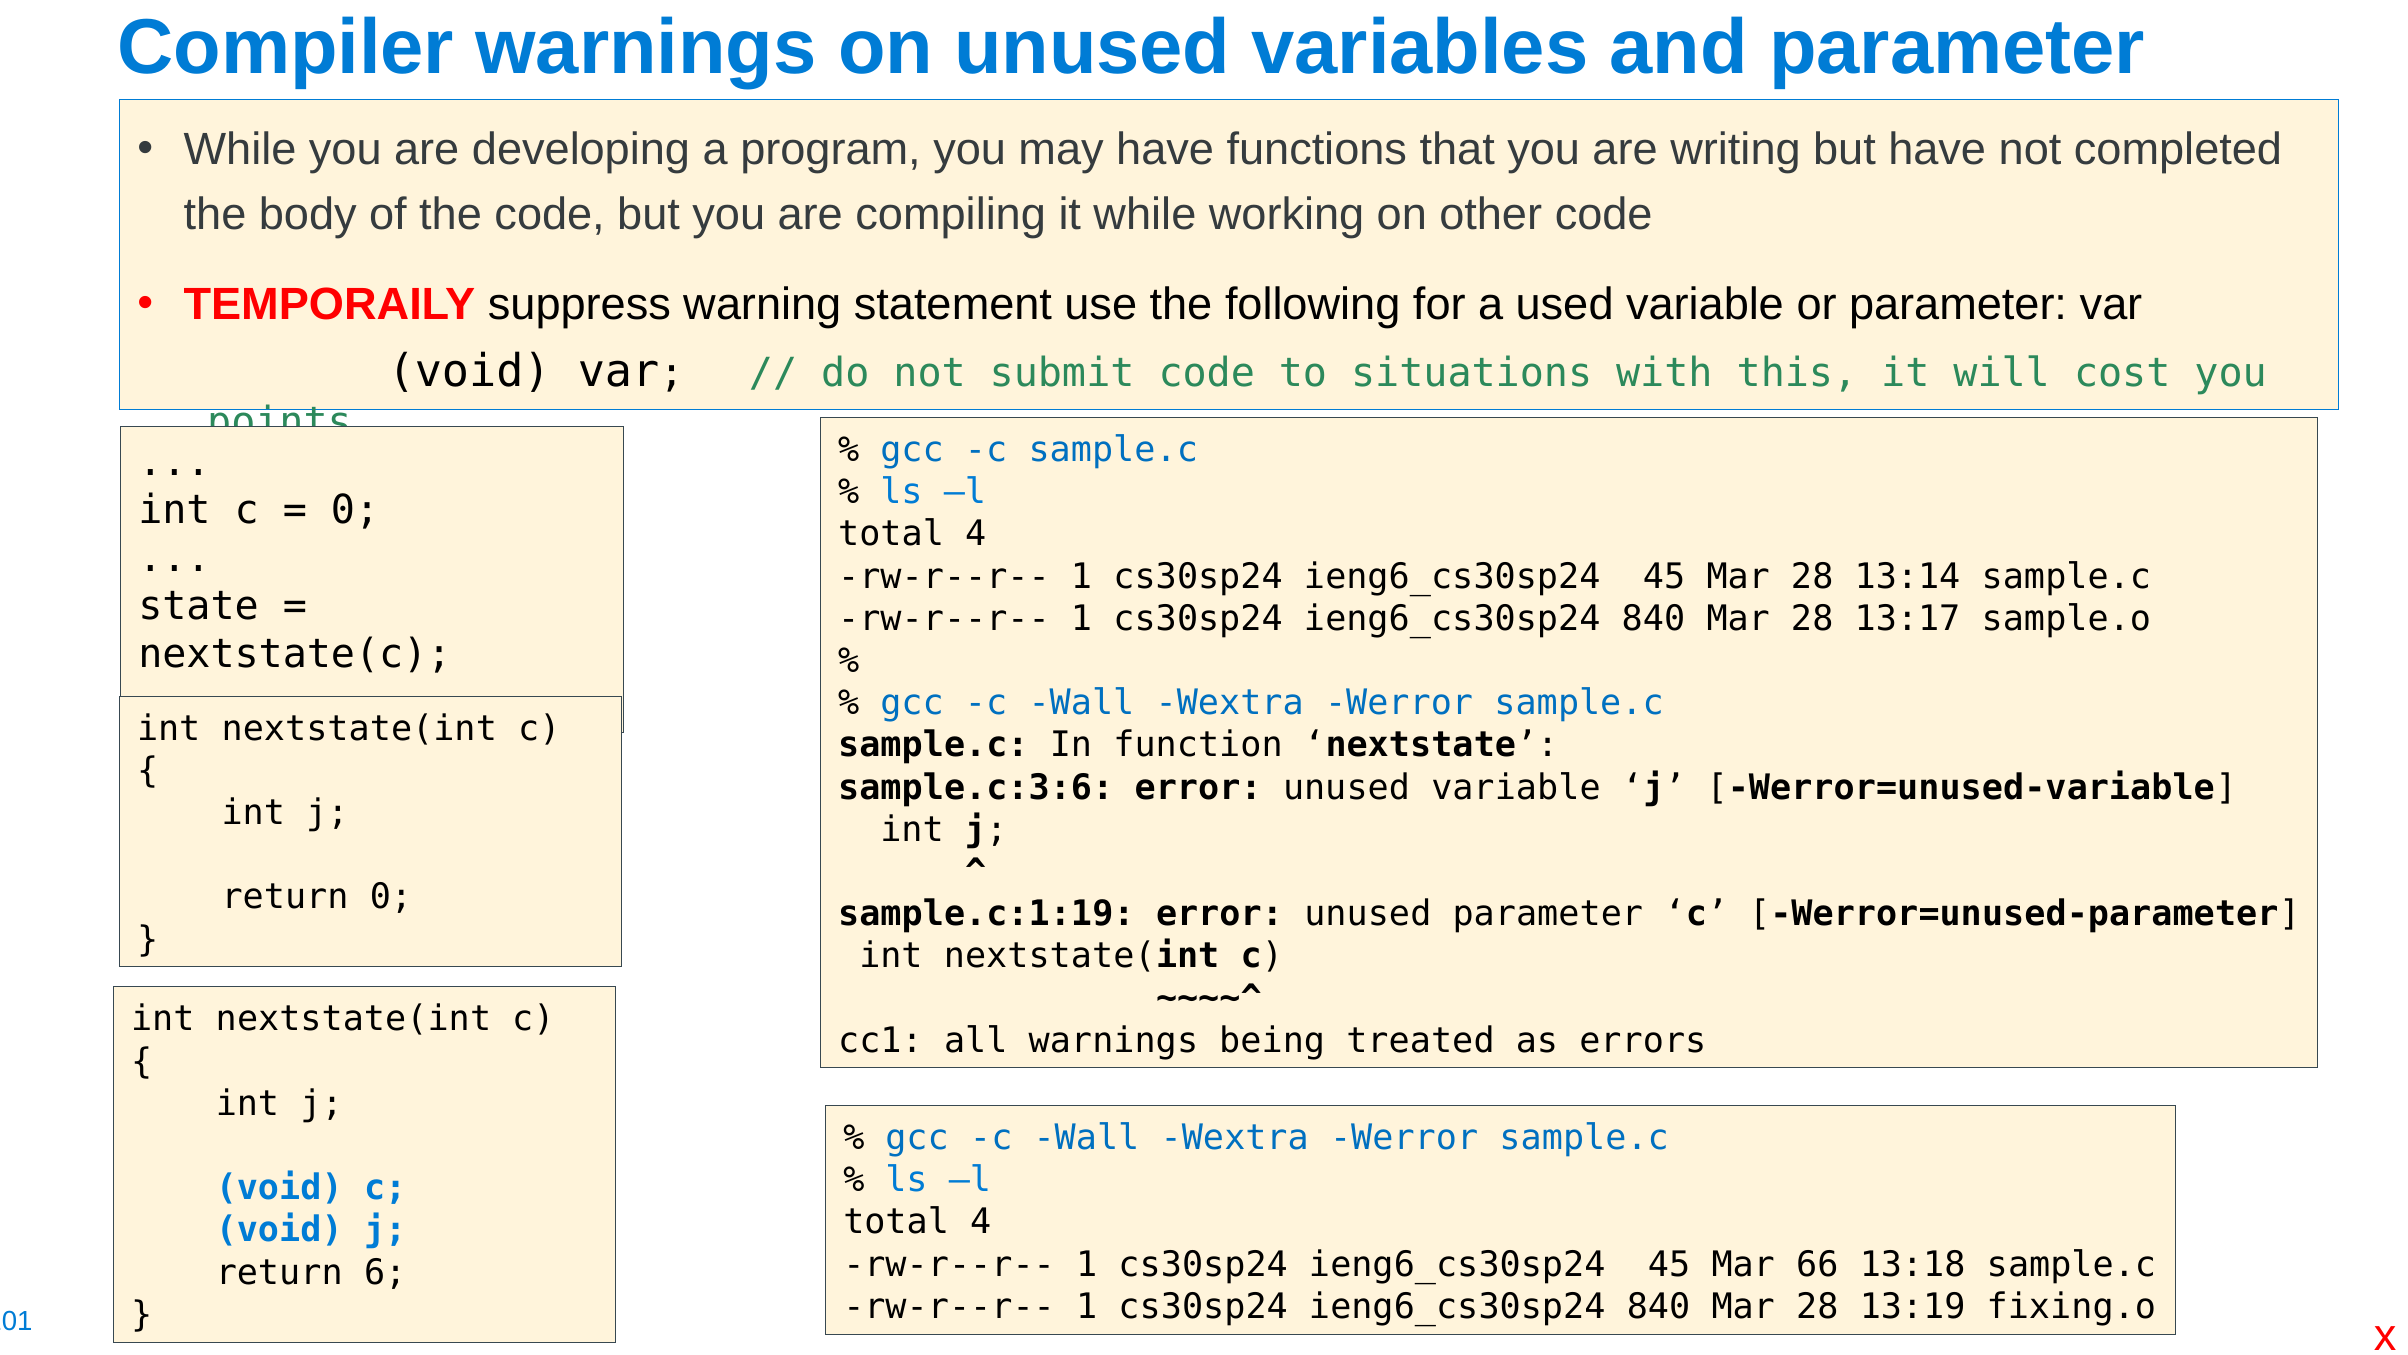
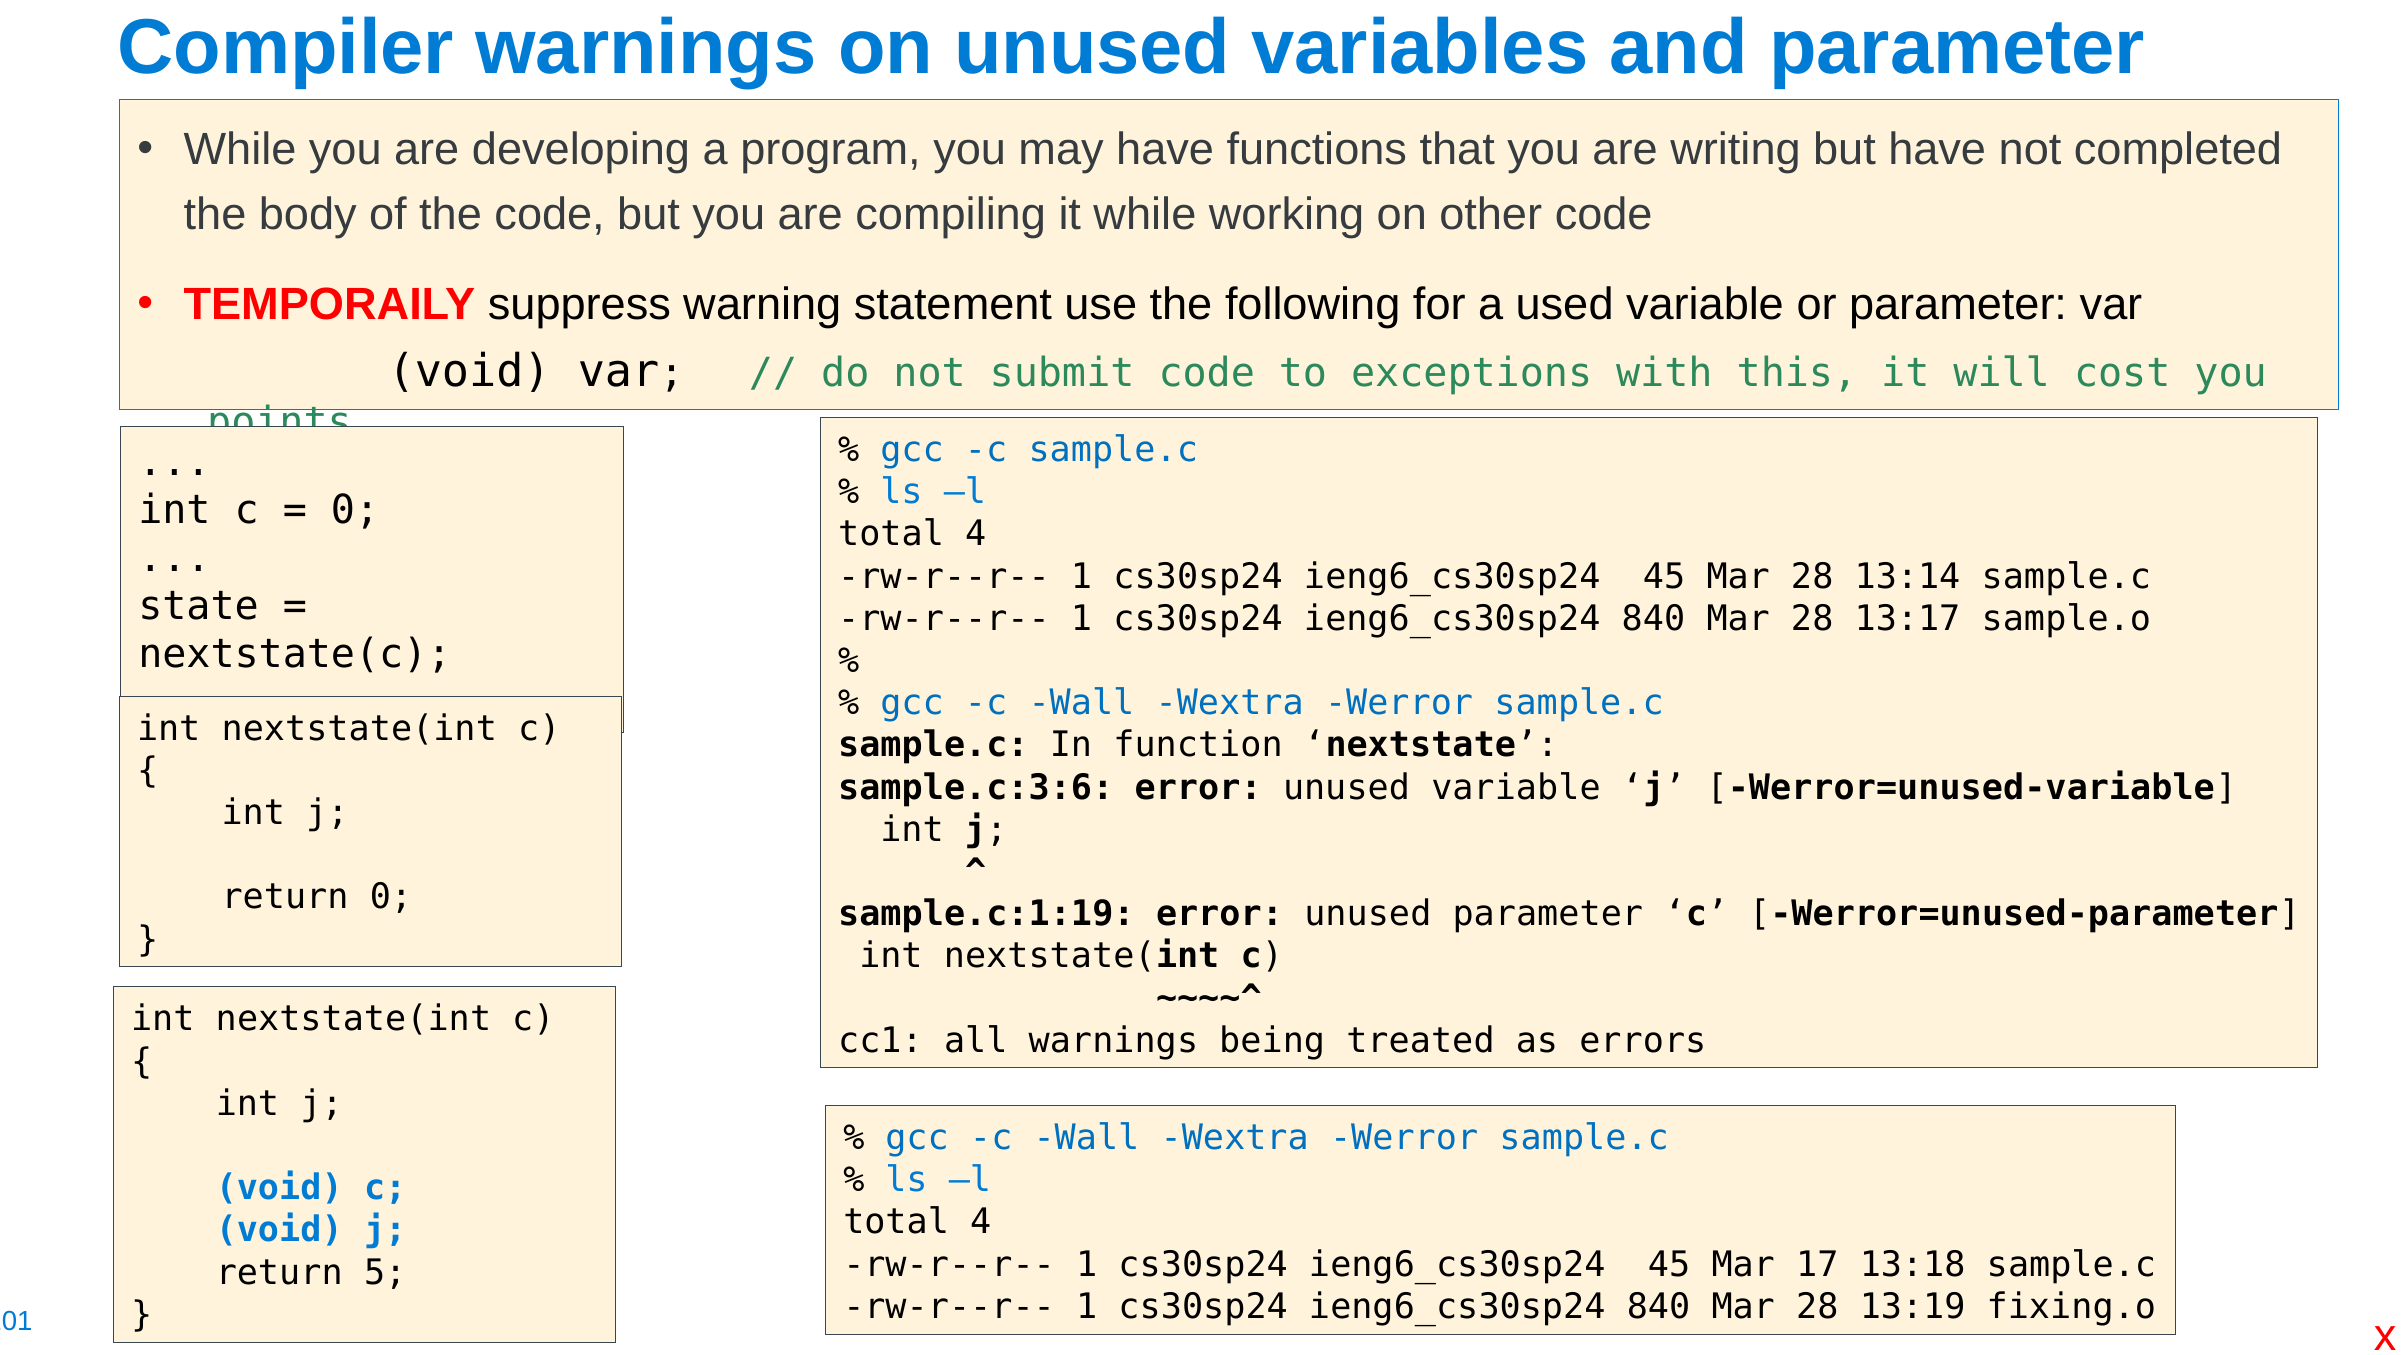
situations: situations -> exceptions
66: 66 -> 17
6: 6 -> 5
